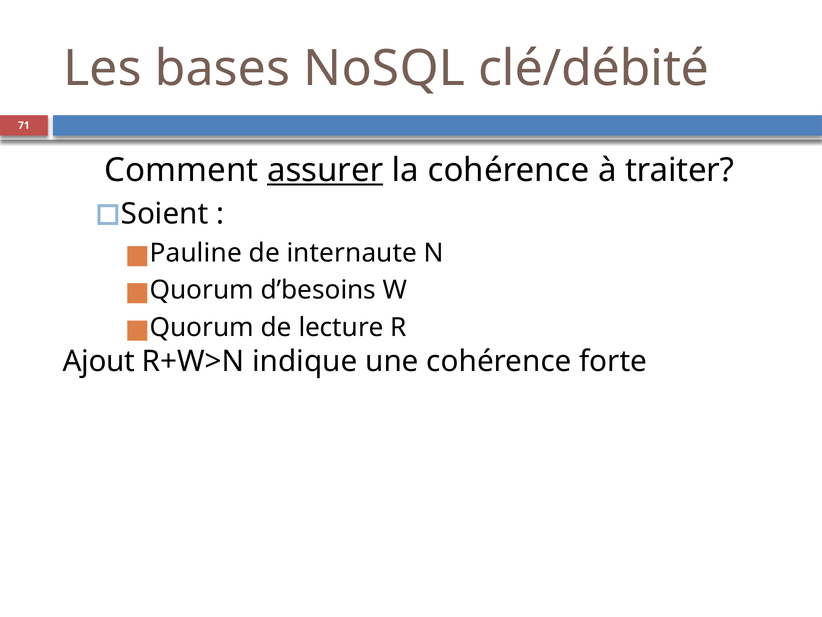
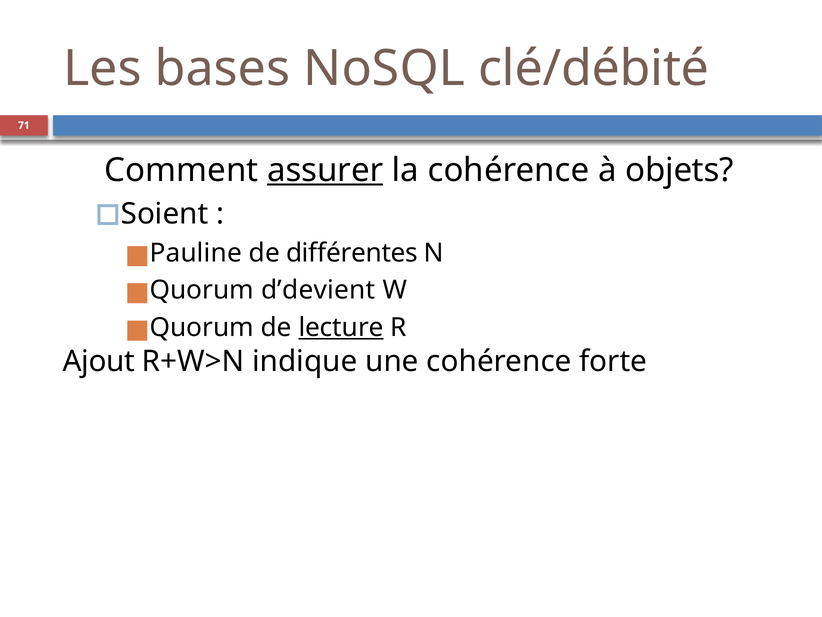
traiter: traiter -> objets
internaute: internaute -> différentes
d’besoins: d’besoins -> d’devient
lecture underline: none -> present
